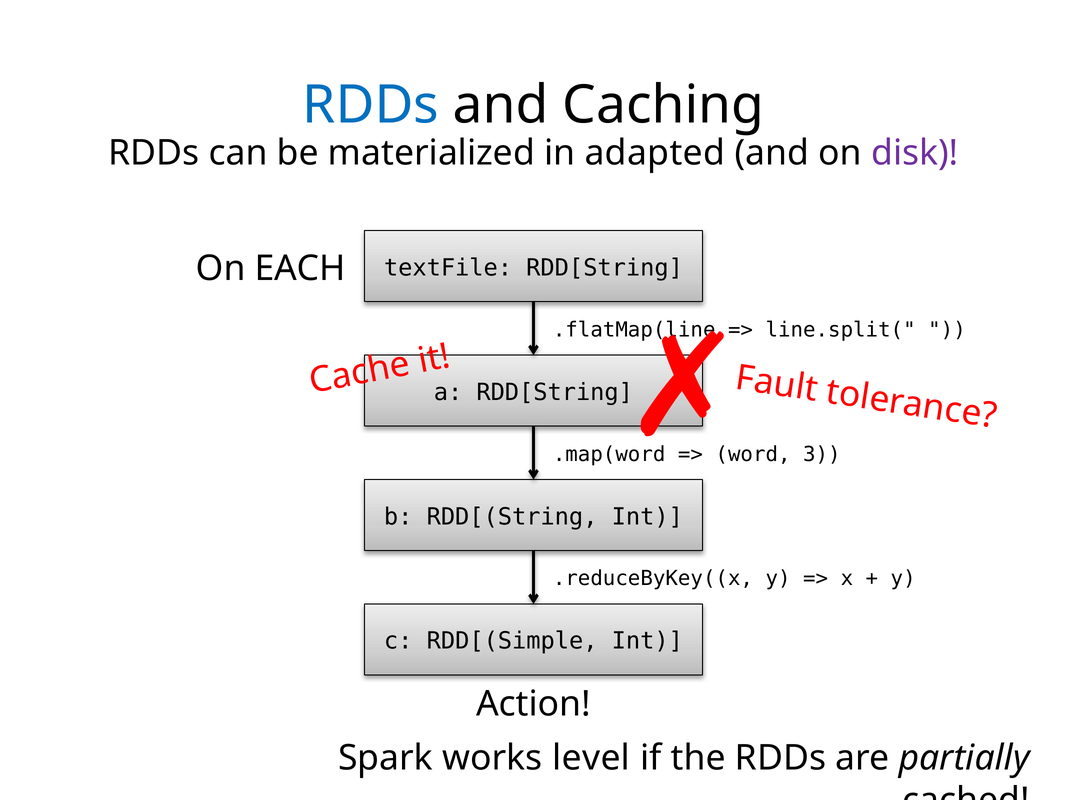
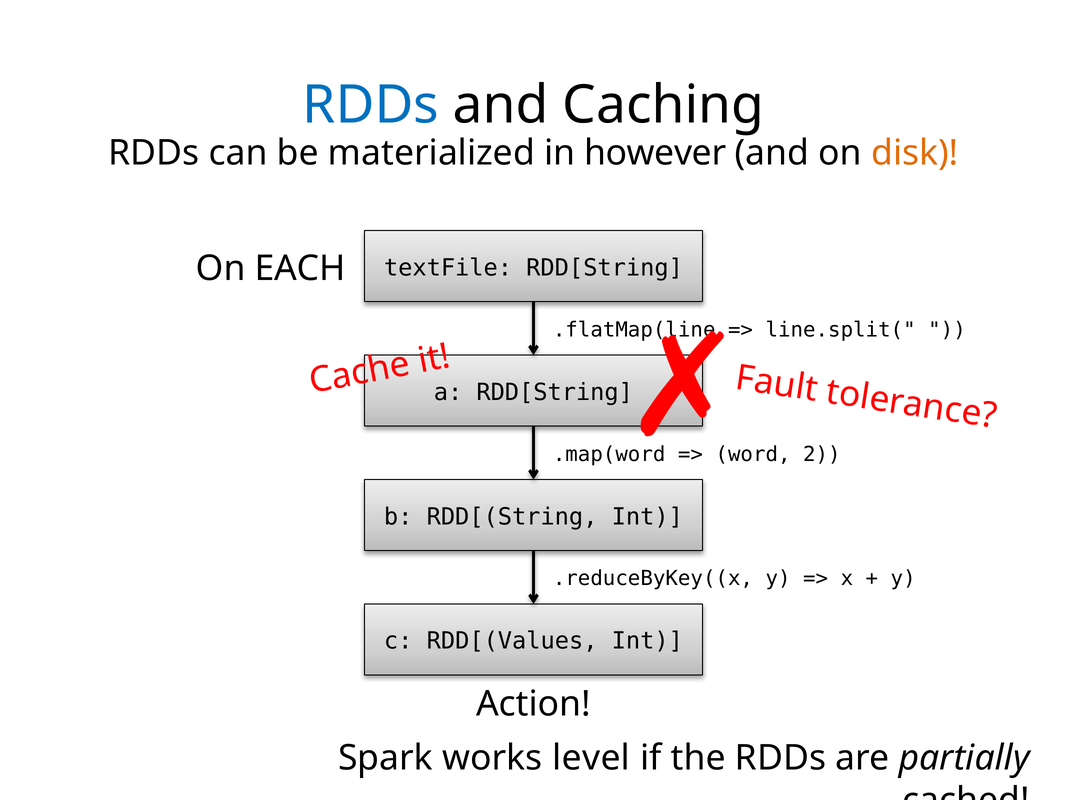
adapted: adapted -> however
disk colour: purple -> orange
3: 3 -> 2
RDD[(Simple: RDD[(Simple -> RDD[(Values
